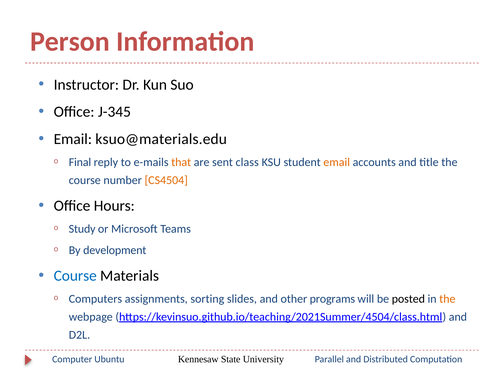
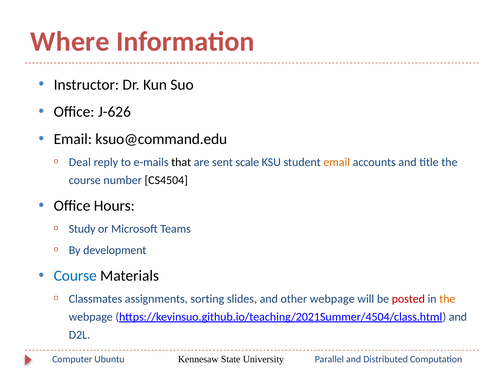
Person: Person -> Where
J-345: J-345 -> J-626
ksuo@materials.edu: ksuo@materials.edu -> ksuo@command.edu
Final: Final -> Deal
that colour: orange -> black
class: class -> scale
CS4504 colour: orange -> black
Computers: Computers -> Classmates
other programs: programs -> webpage
posted colour: black -> red
